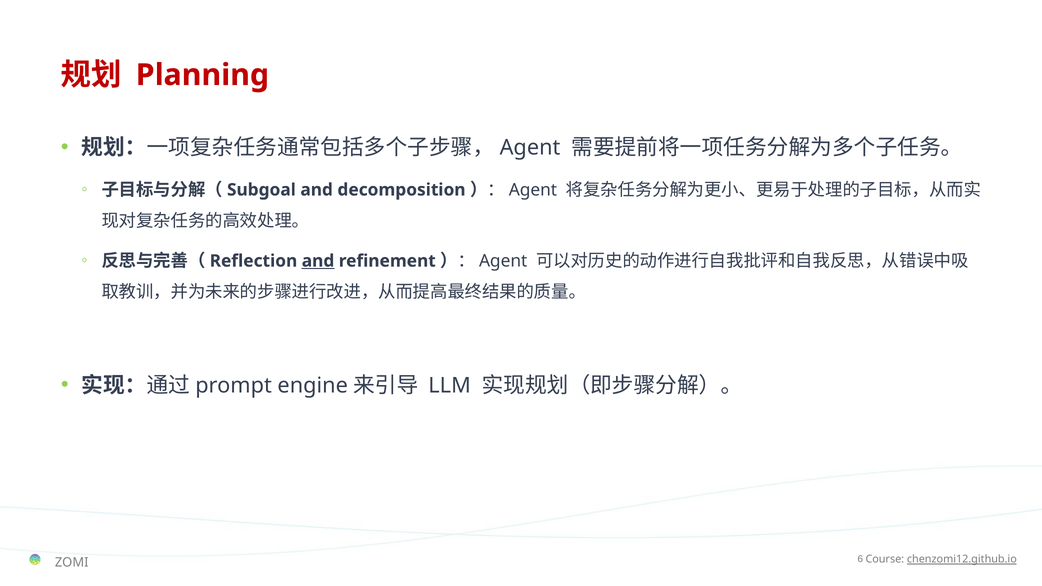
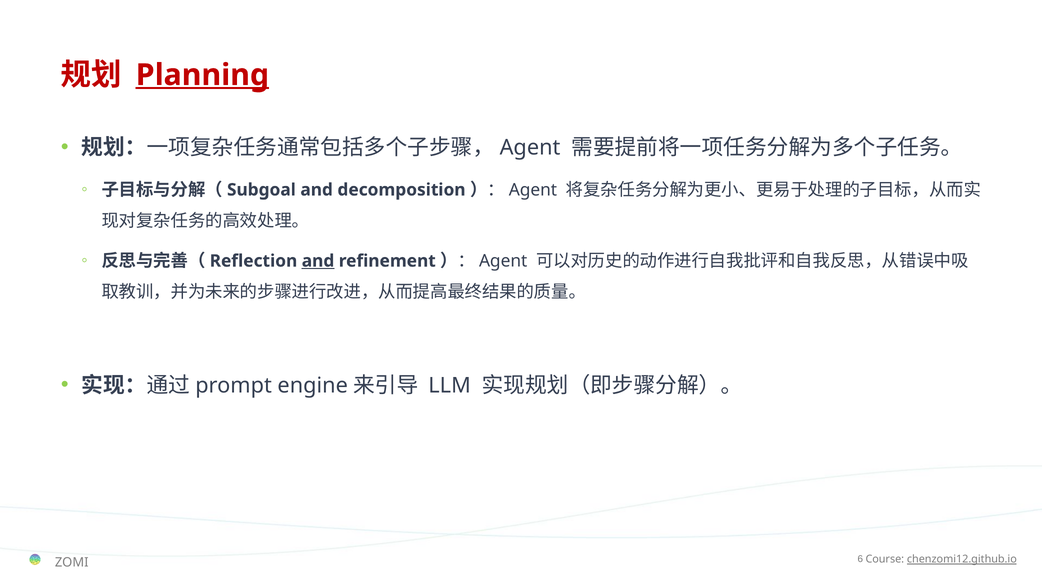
Planning underline: none -> present
